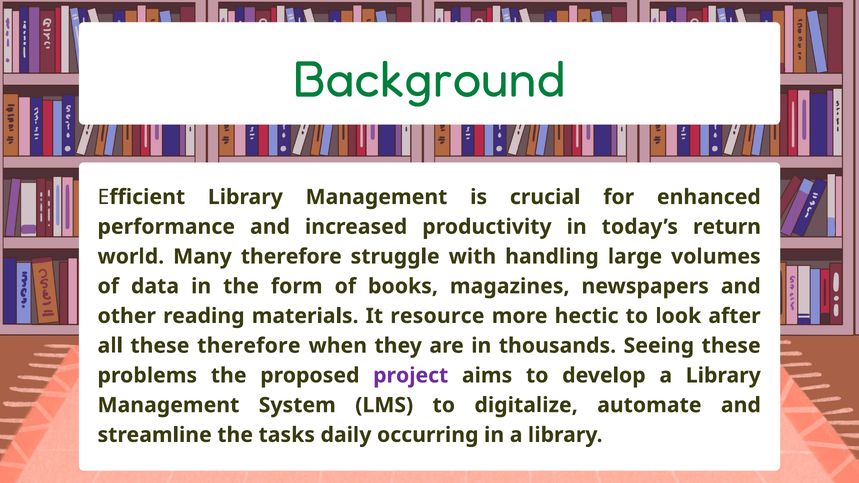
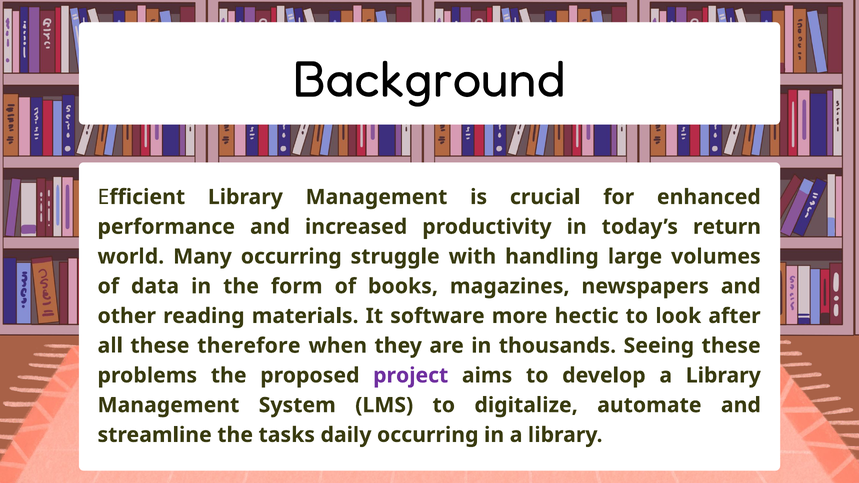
Background colour: green -> black
Many therefore: therefore -> occurring
resource: resource -> software
